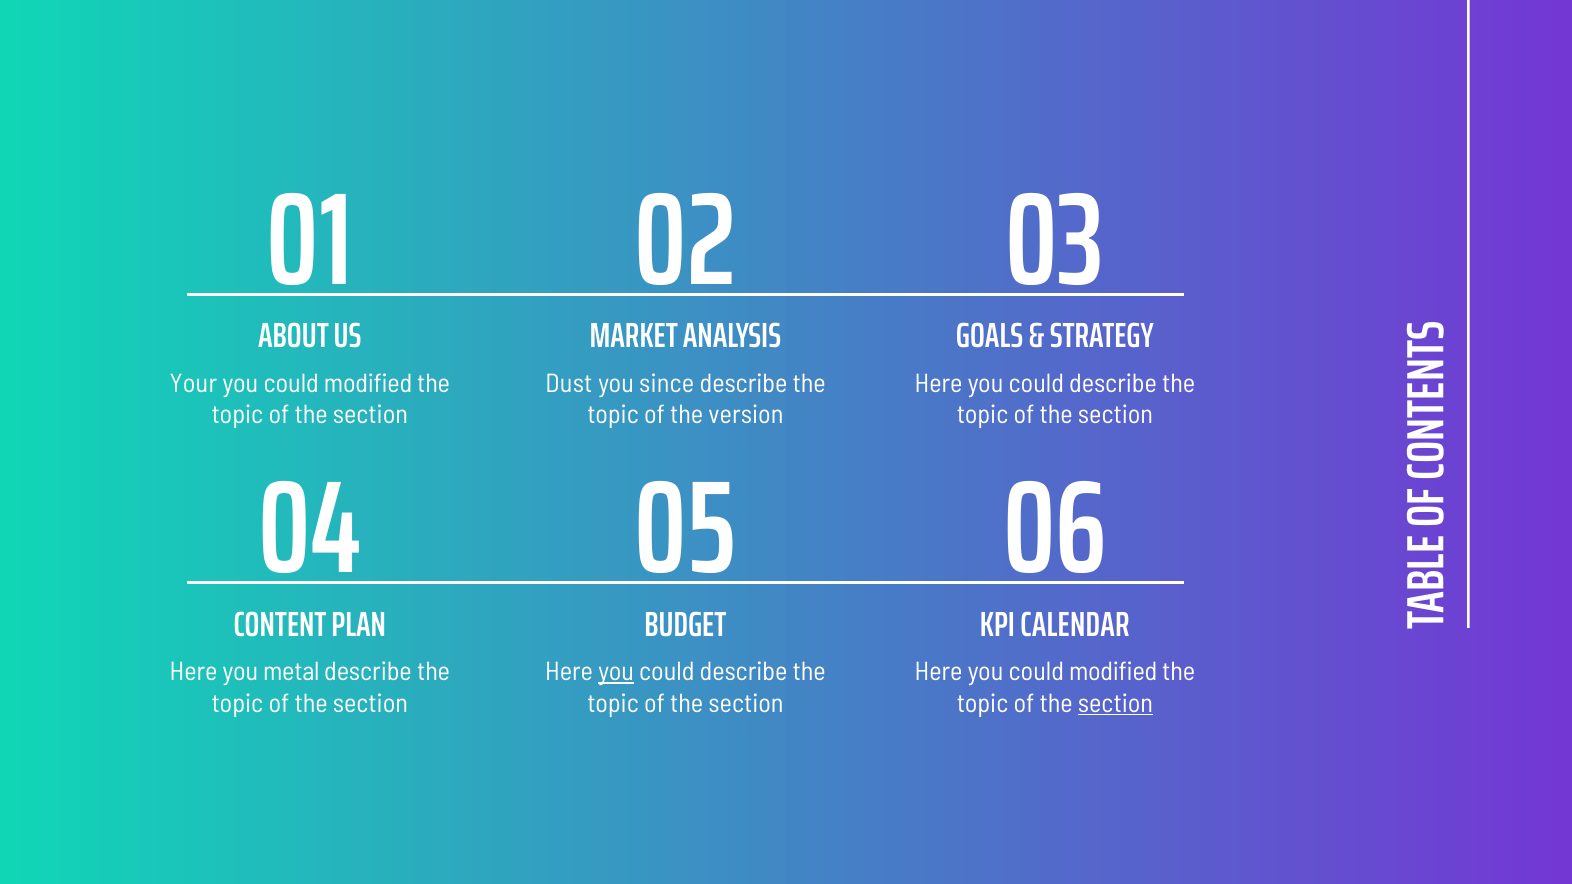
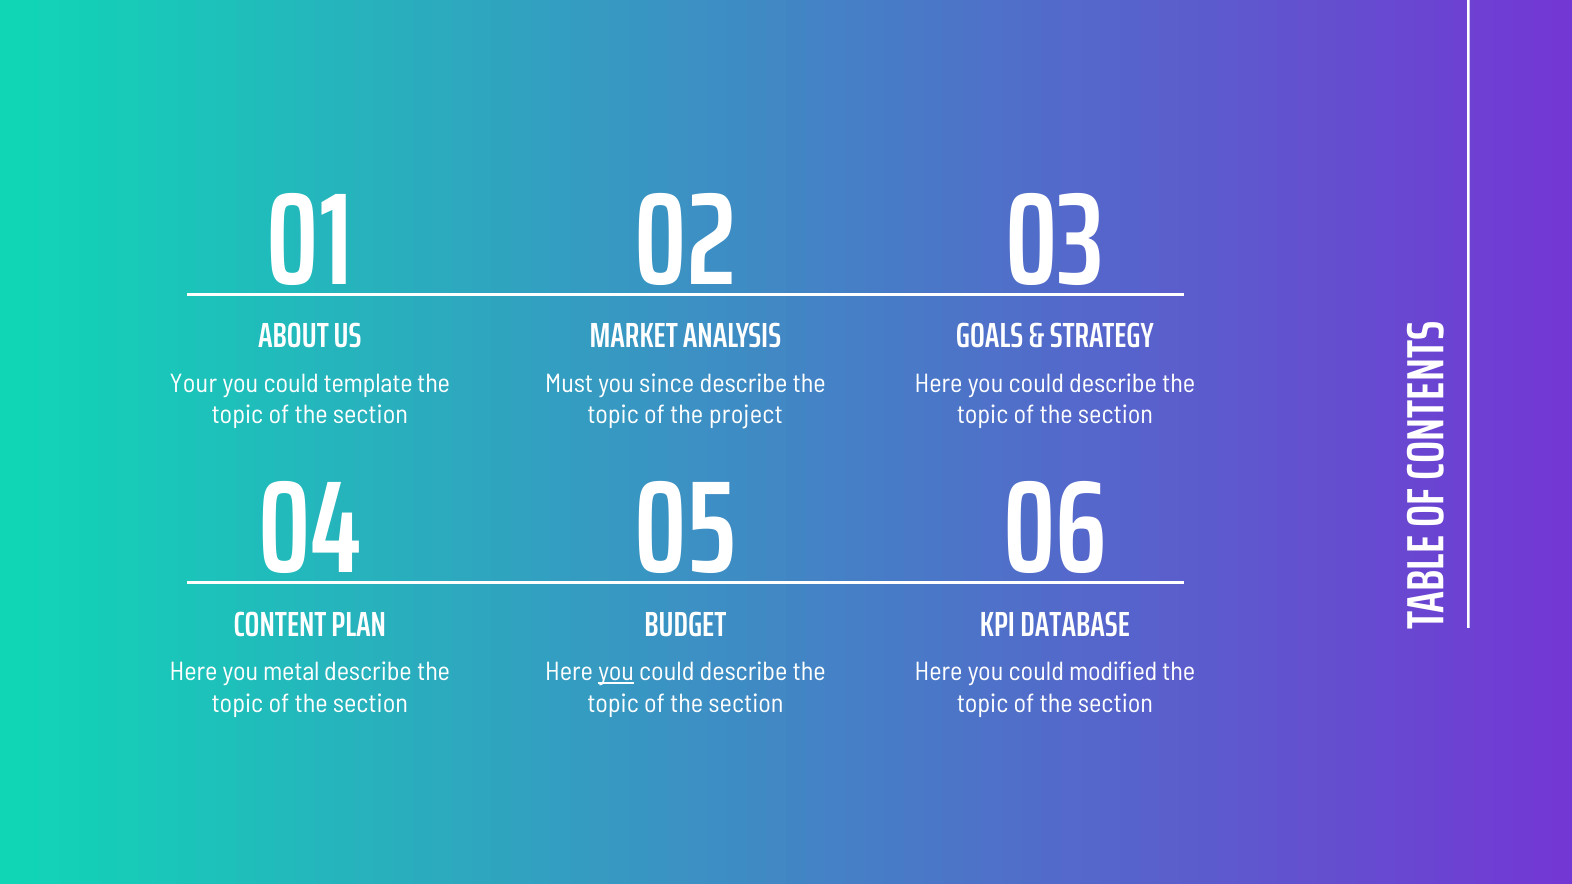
modified at (368, 384): modified -> template
Dust: Dust -> Must
version: version -> project
CALENDAR: CALENDAR -> DATABASE
section at (1116, 704) underline: present -> none
